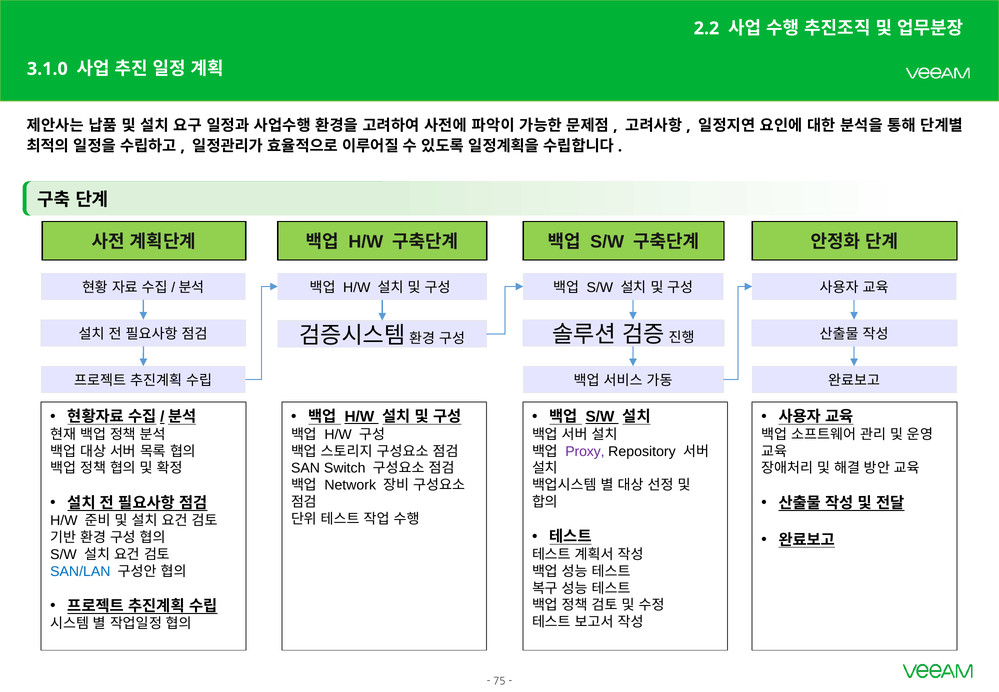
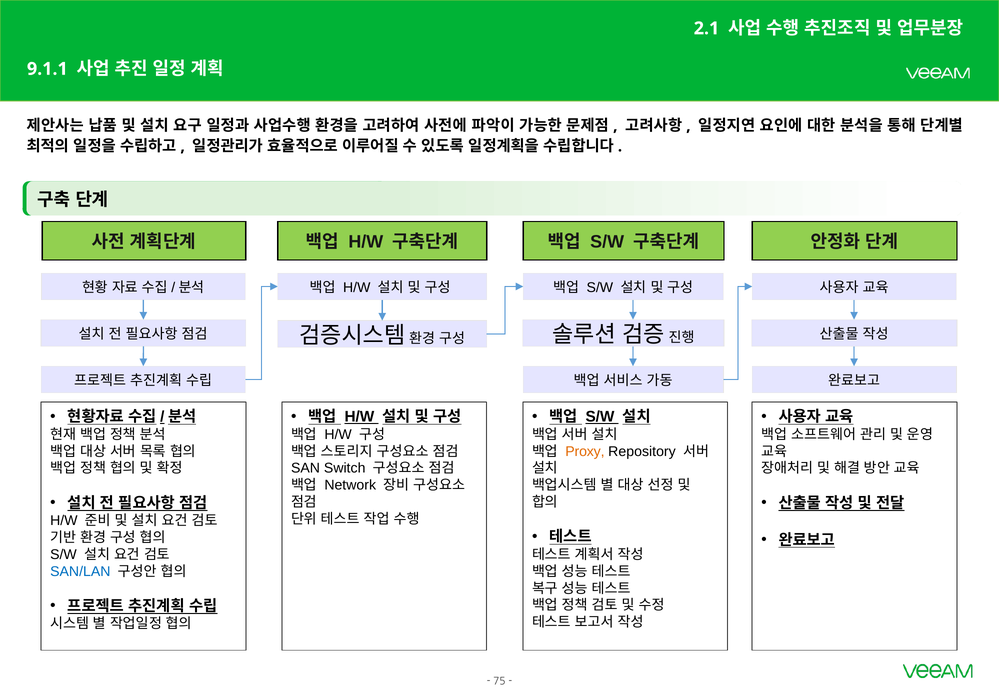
2.2: 2.2 -> 2.1
3.1.0: 3.1.0 -> 9.1.1
Proxy colour: purple -> orange
